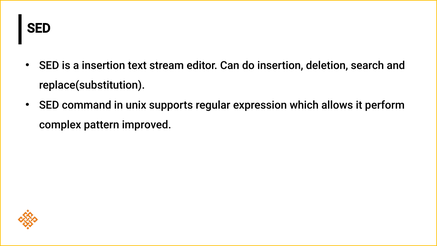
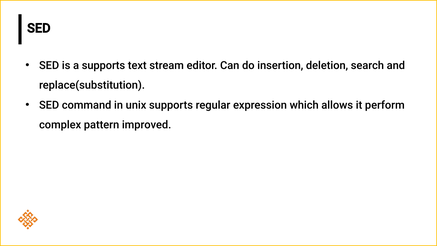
a insertion: insertion -> supports
